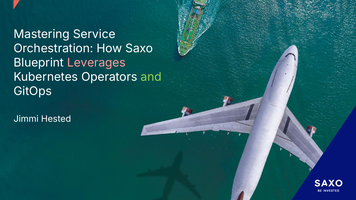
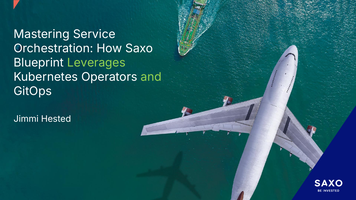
Leverages colour: pink -> light green
